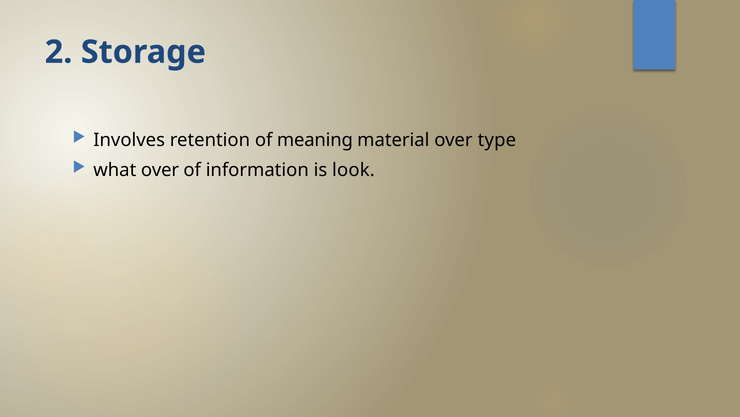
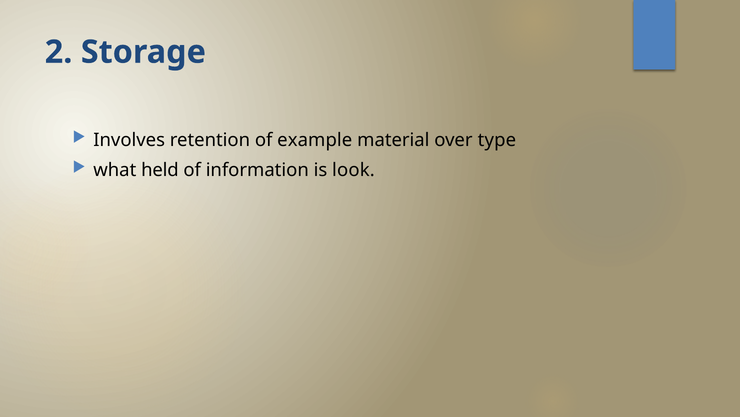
meaning: meaning -> example
what over: over -> held
